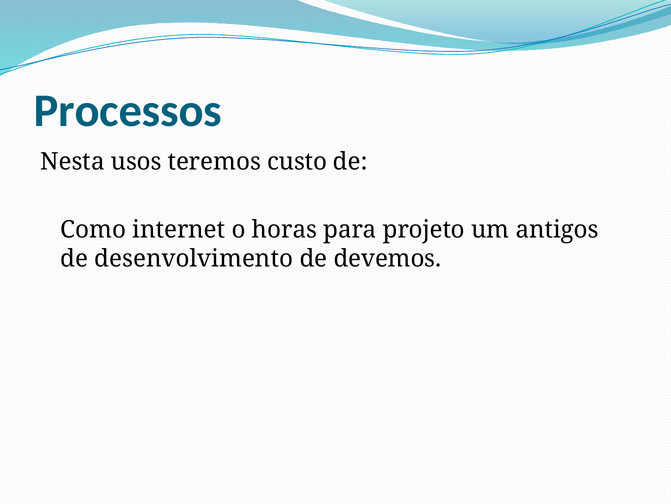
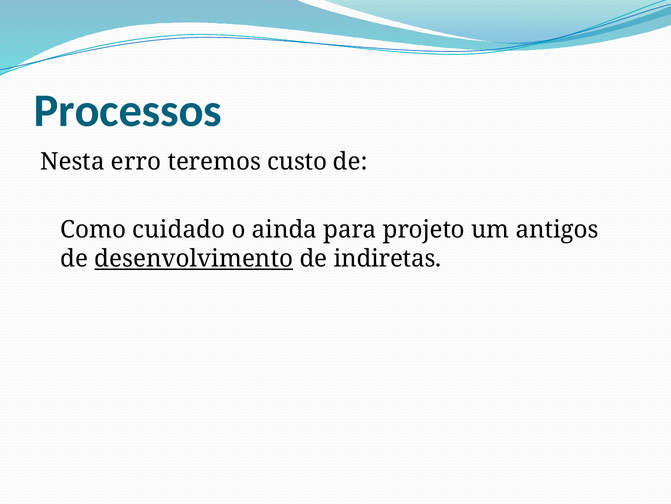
usos: usos -> erro
internet: internet -> cuidado
horas: horas -> ainda
desenvolvimento underline: none -> present
devemos: devemos -> indiretas
